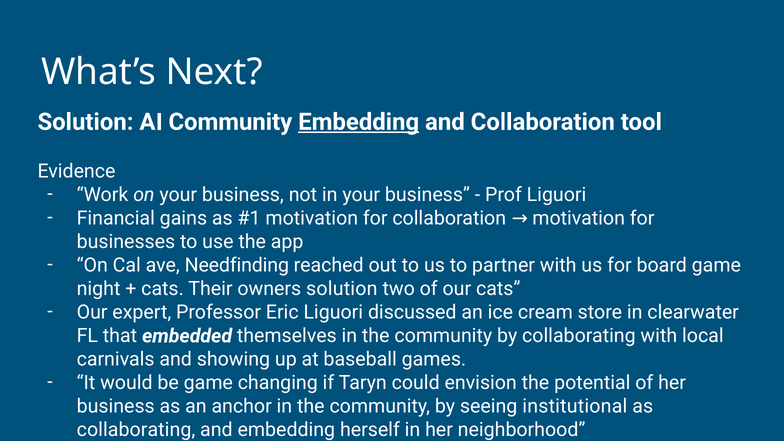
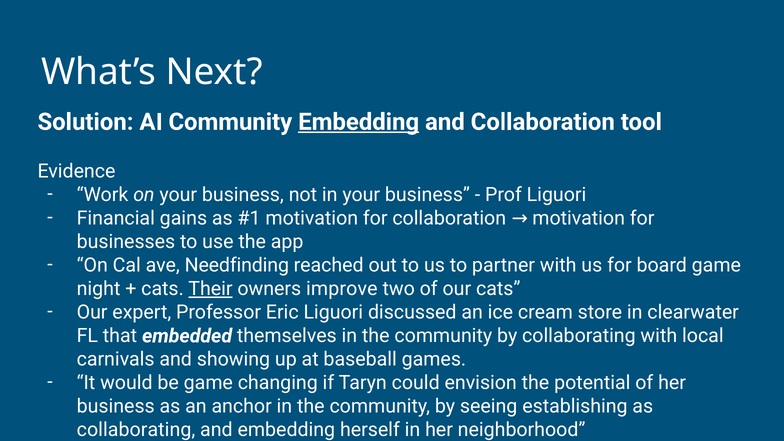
Their underline: none -> present
owners solution: solution -> improve
institutional: institutional -> establishing
